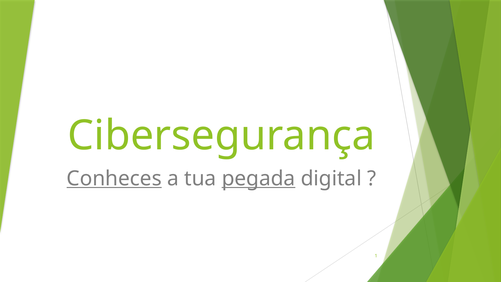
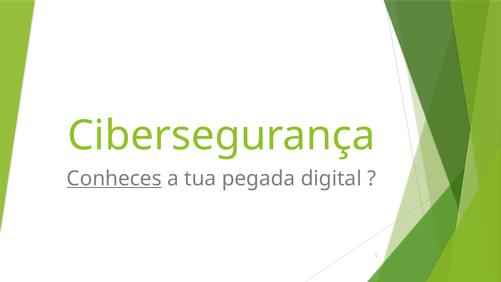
pegada underline: present -> none
